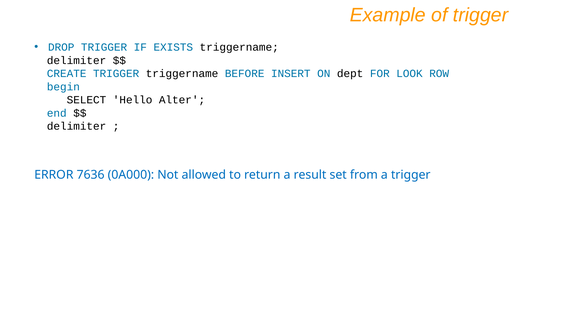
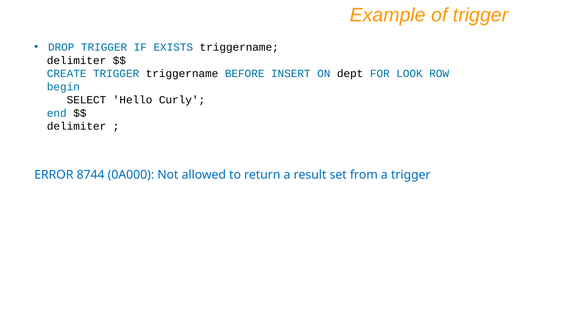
Alter: Alter -> Curly
7636: 7636 -> 8744
